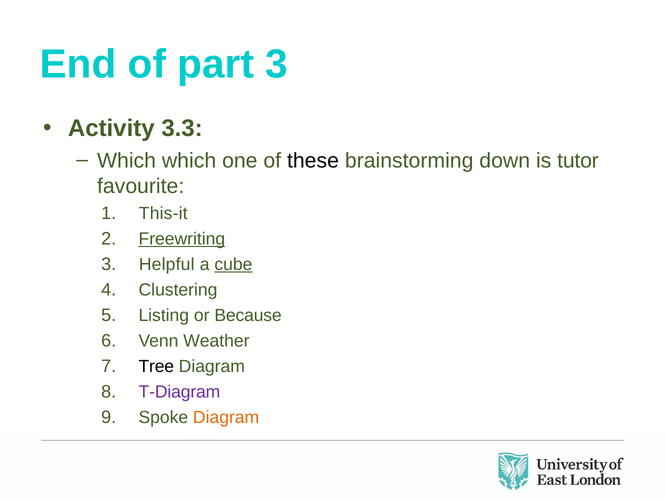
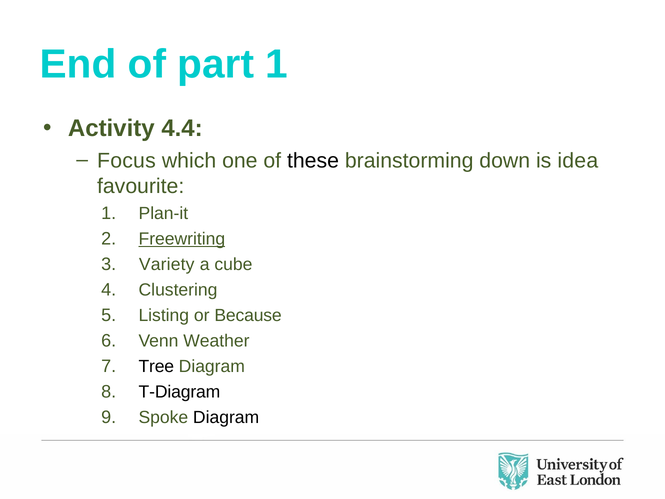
part 3: 3 -> 1
3.3: 3.3 -> 4.4
Which at (127, 161): Which -> Focus
tutor: tutor -> idea
This-it: This-it -> Plan-it
Helpful: Helpful -> Variety
cube underline: present -> none
T-Diagram colour: purple -> black
Diagram at (226, 417) colour: orange -> black
